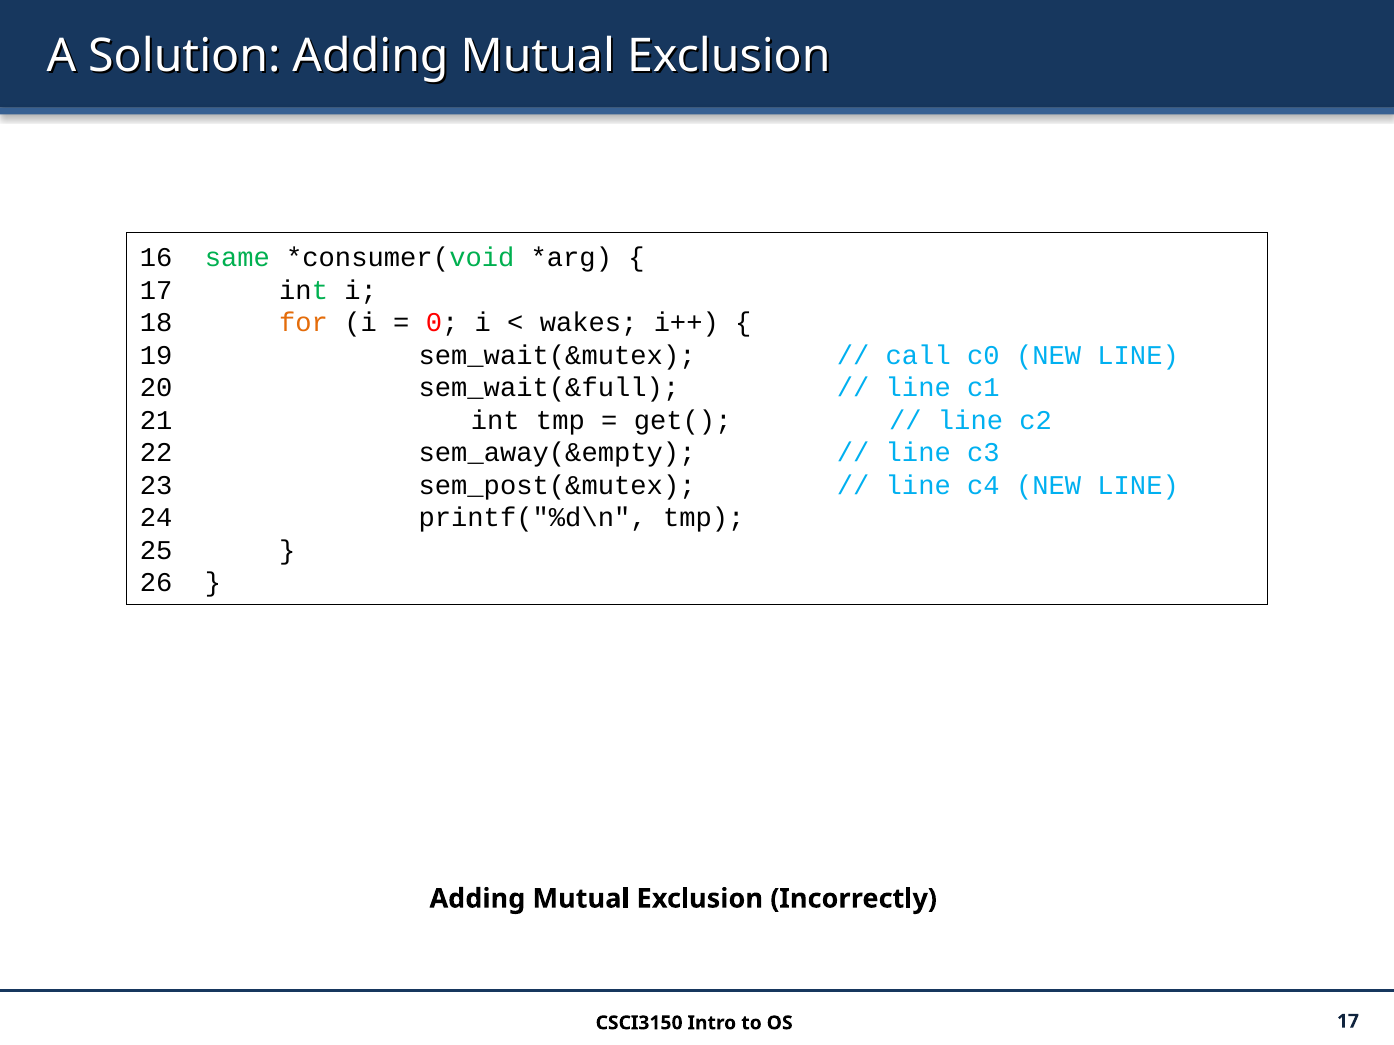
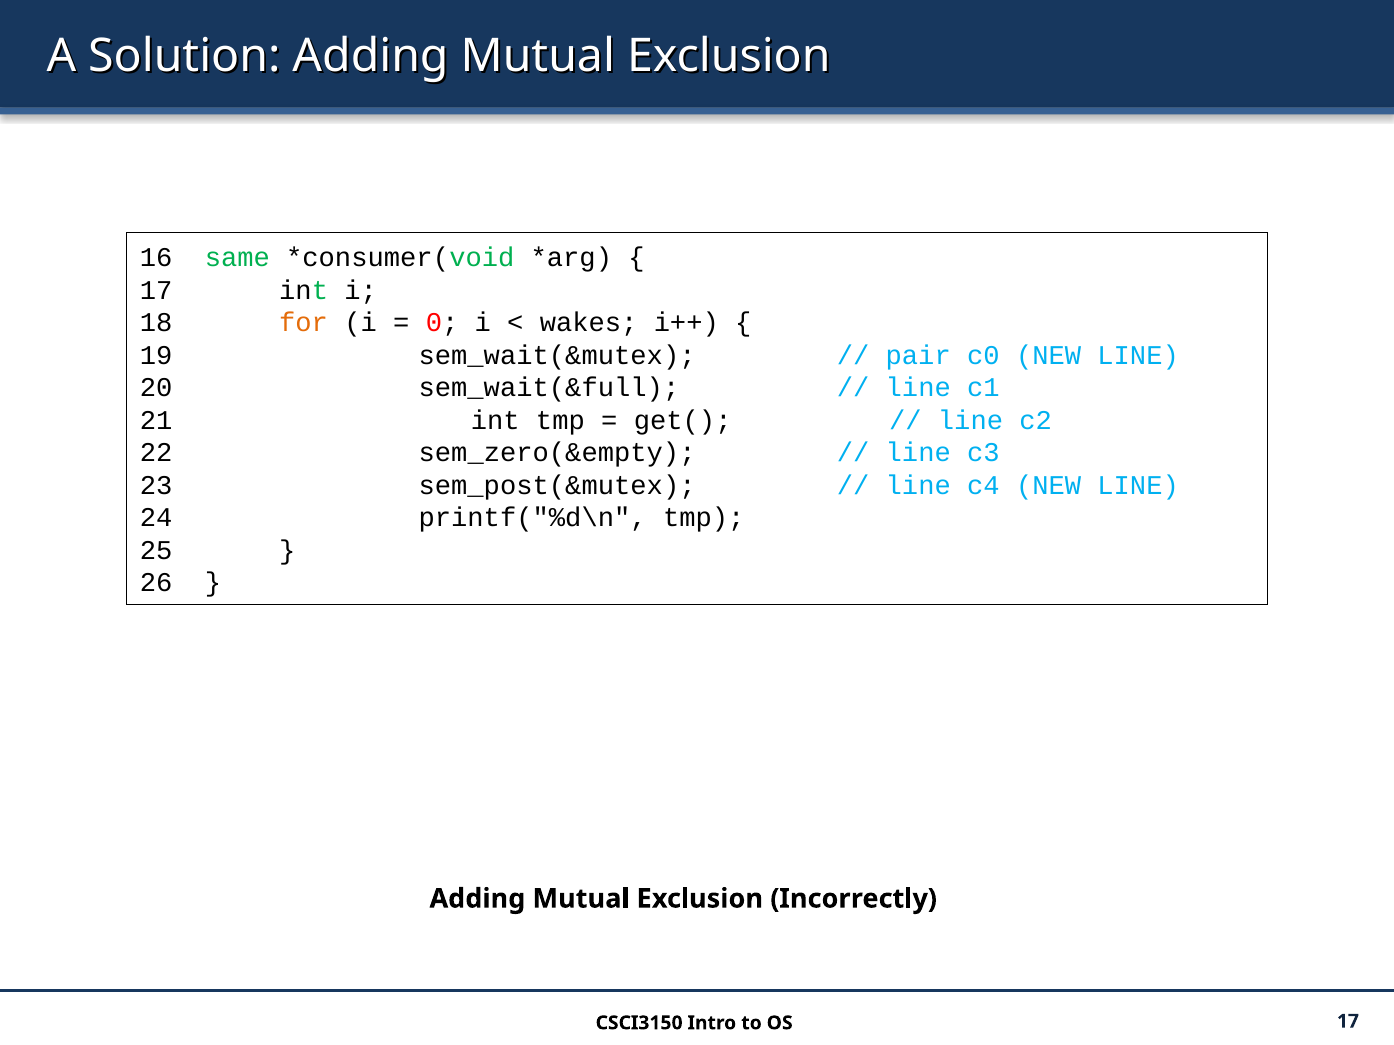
call: call -> pair
sem_away(&empty: sem_away(&empty -> sem_zero(&empty
